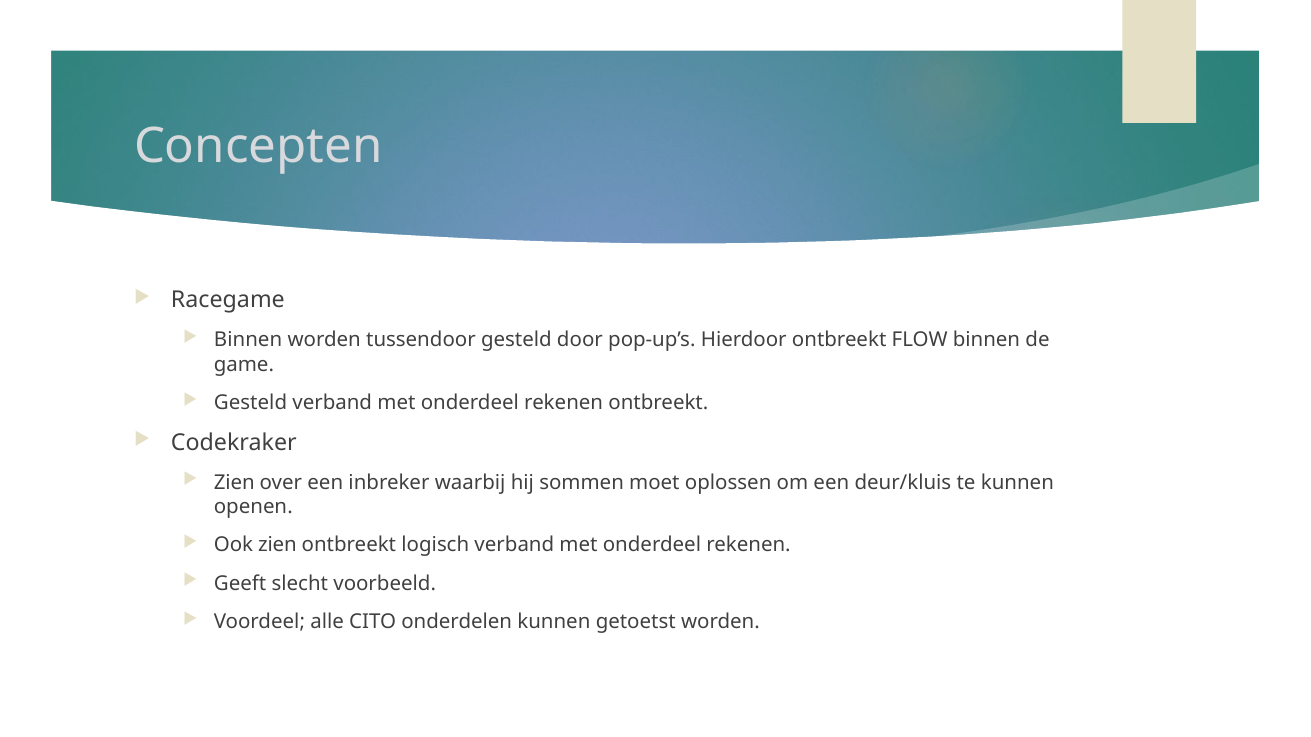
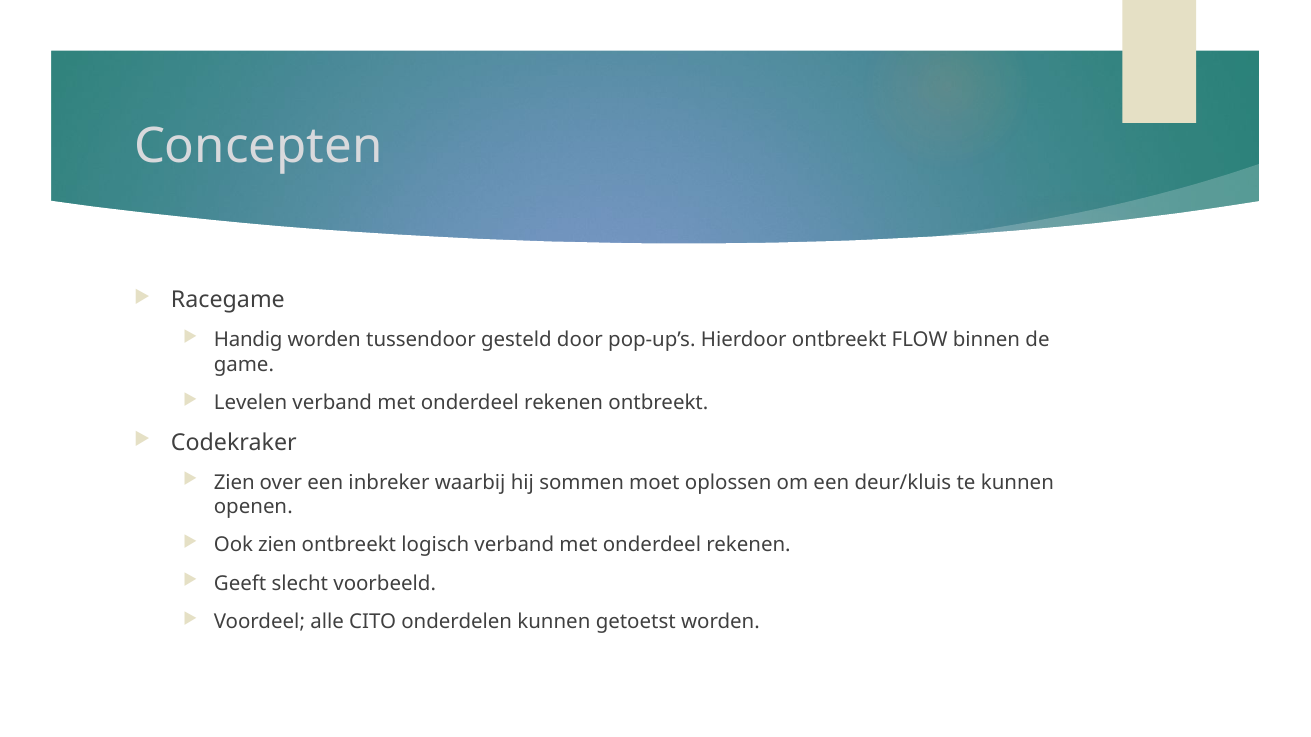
Binnen at (248, 340): Binnen -> Handig
Gesteld at (251, 403): Gesteld -> Levelen
